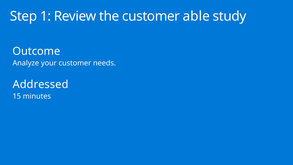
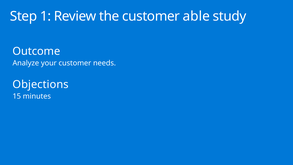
Addressed: Addressed -> Objections
